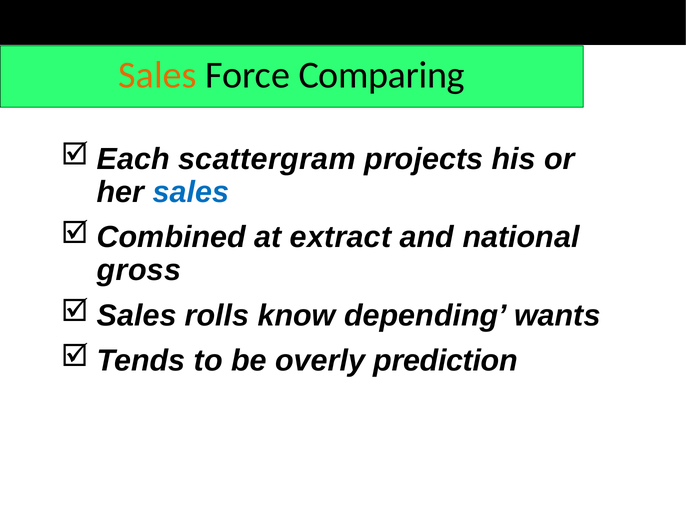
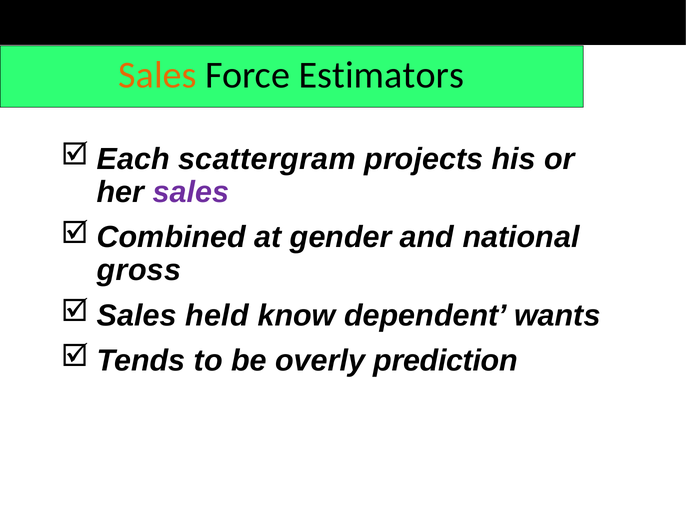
Comparing: Comparing -> Estimators
sales at (191, 192) colour: blue -> purple
extract: extract -> gender
rolls: rolls -> held
depending: depending -> dependent
